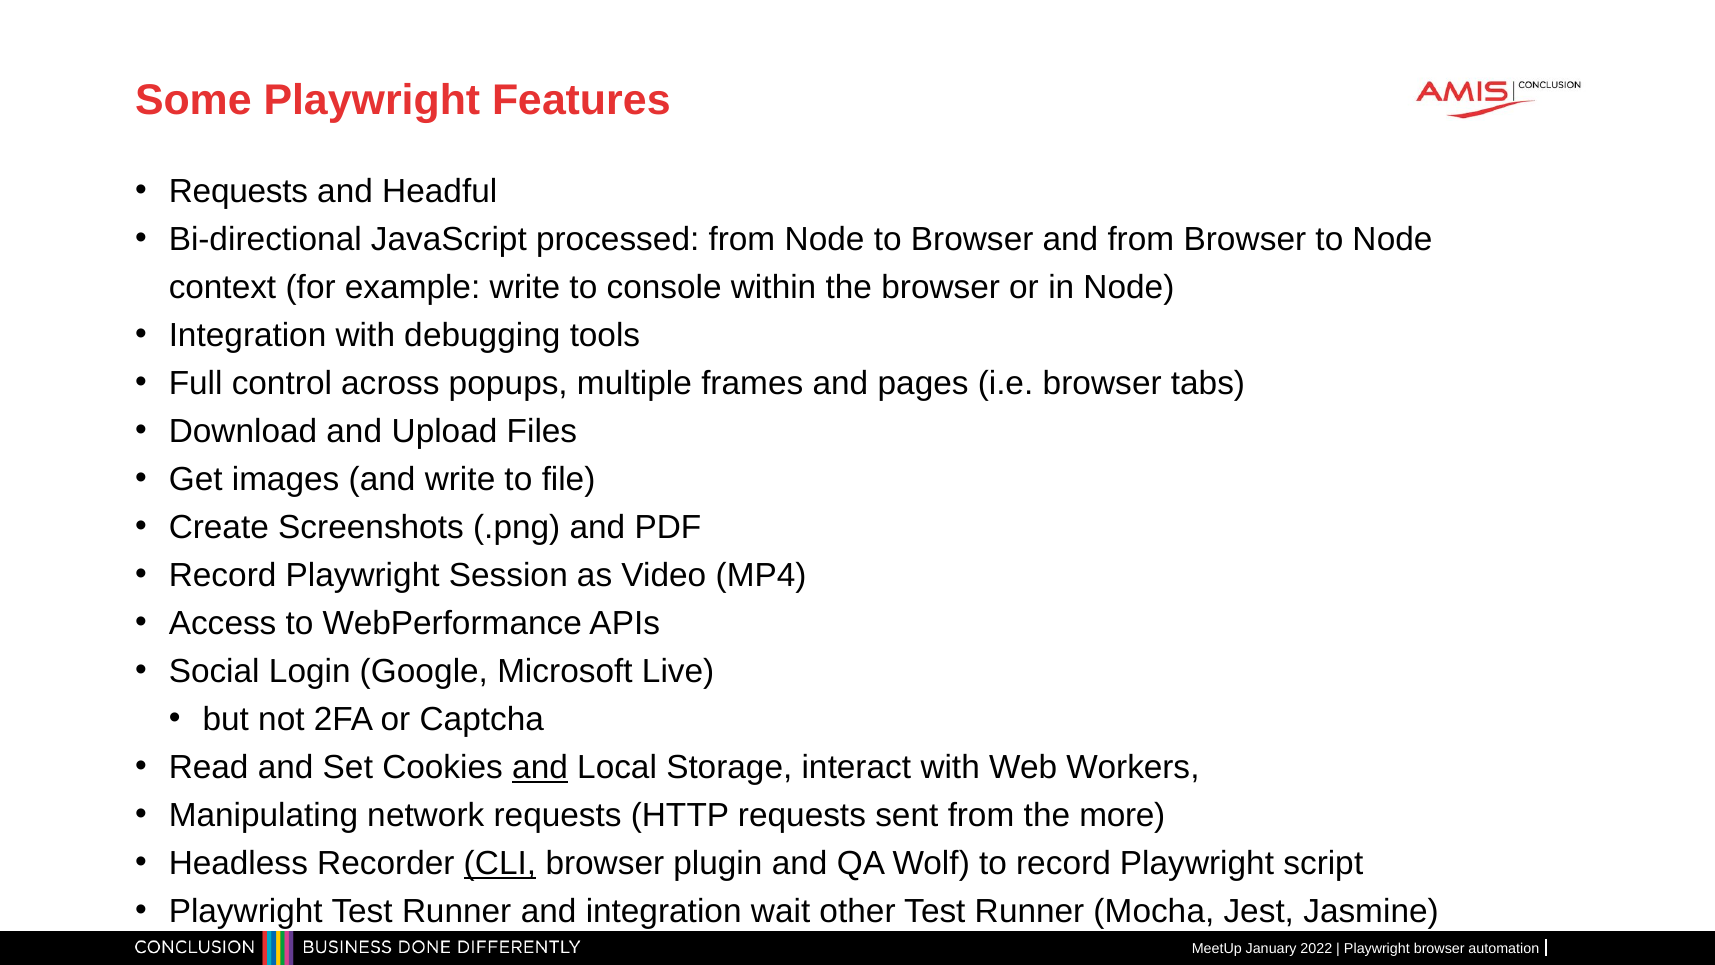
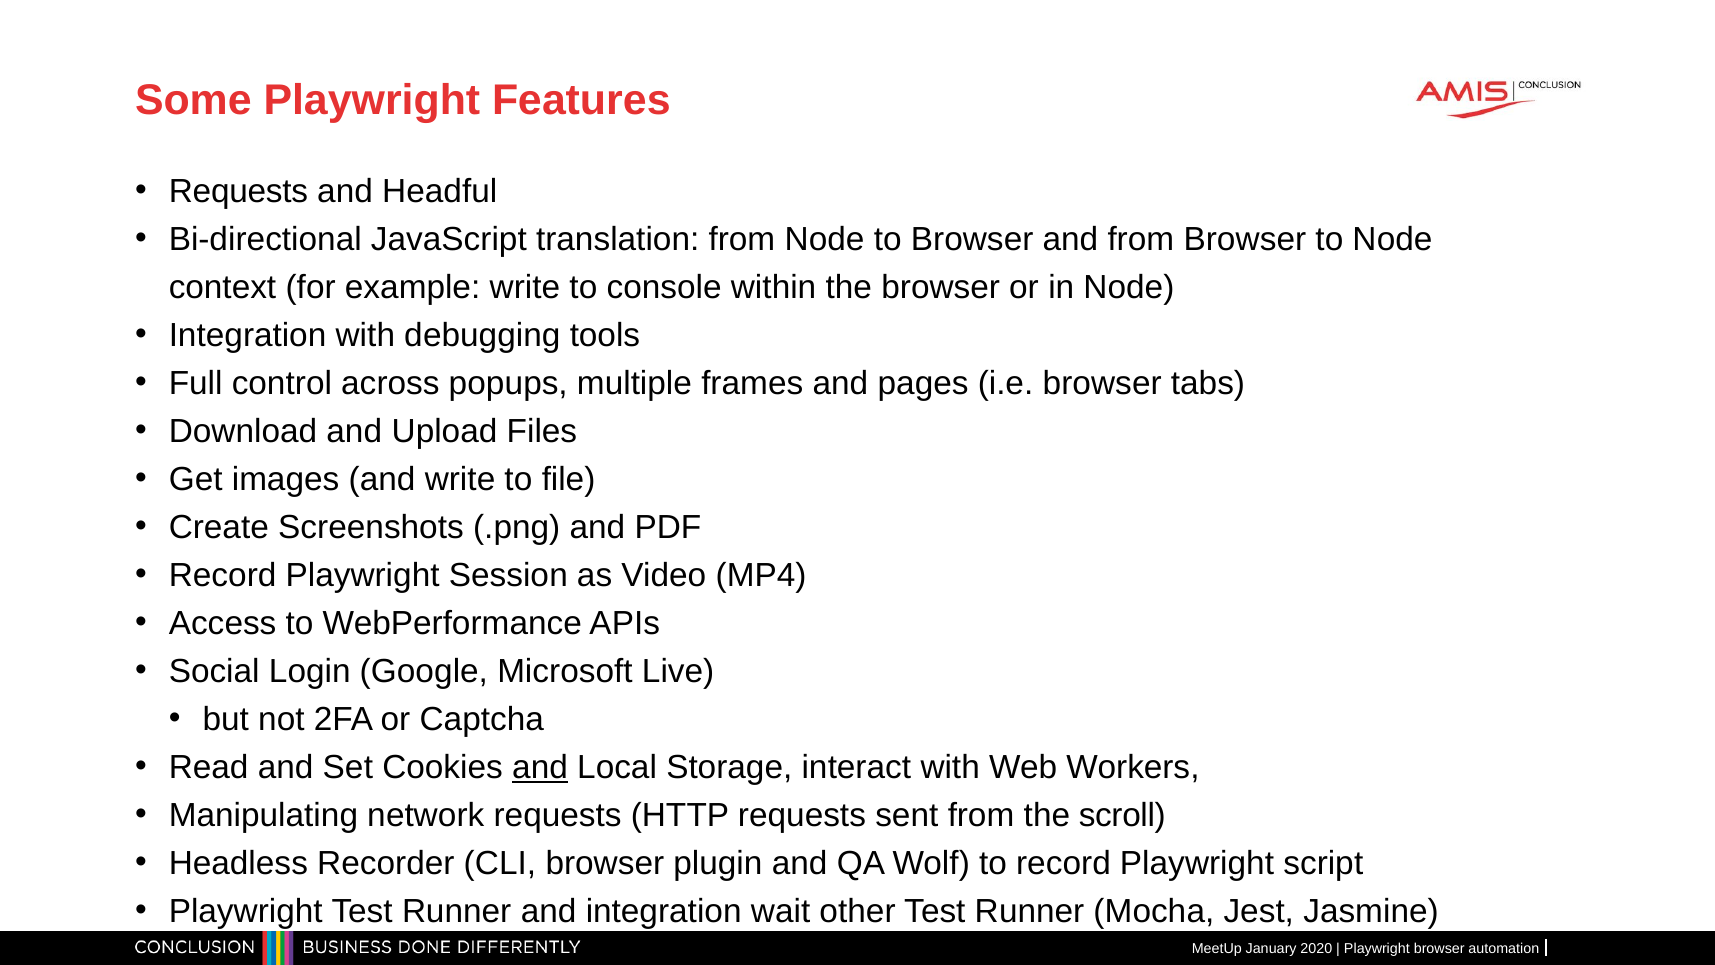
processed: processed -> translation
more: more -> scroll
CLI underline: present -> none
2022: 2022 -> 2020
